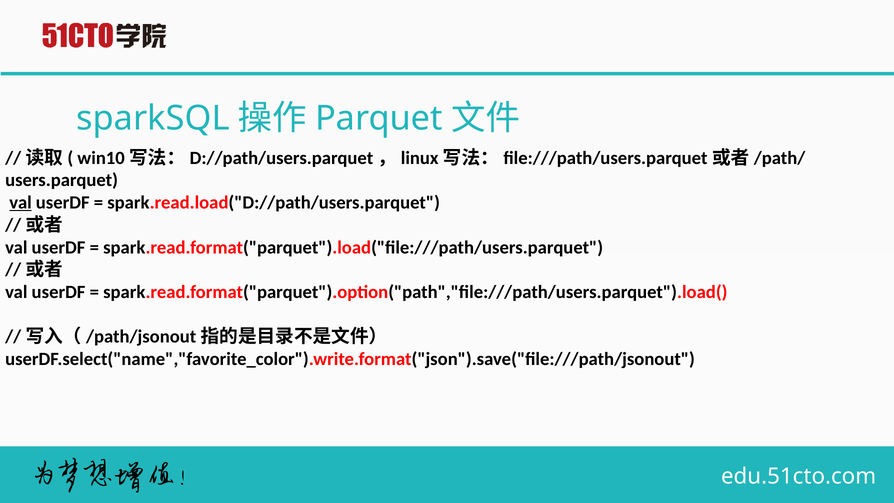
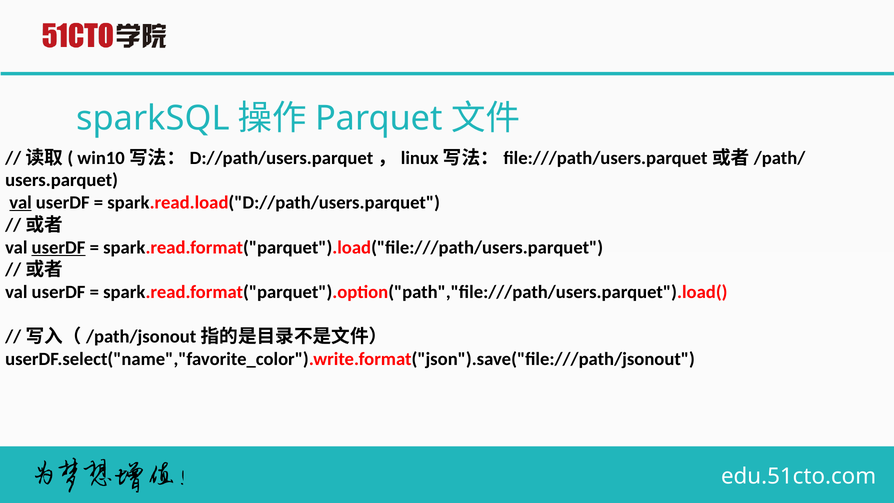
userDF at (59, 247) underline: none -> present
